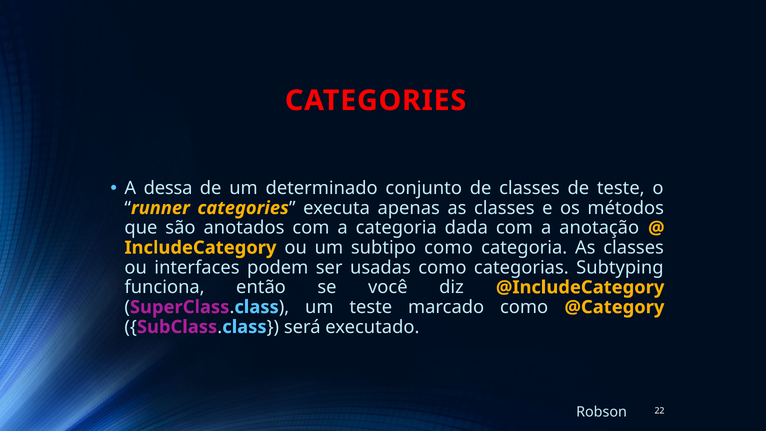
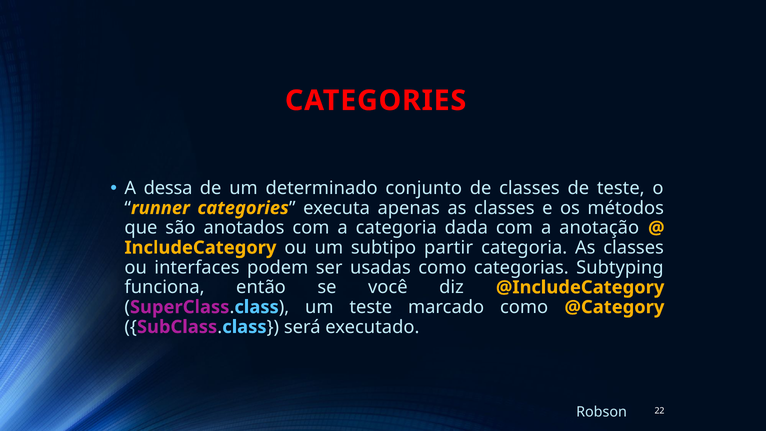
subtipo como: como -> partir
